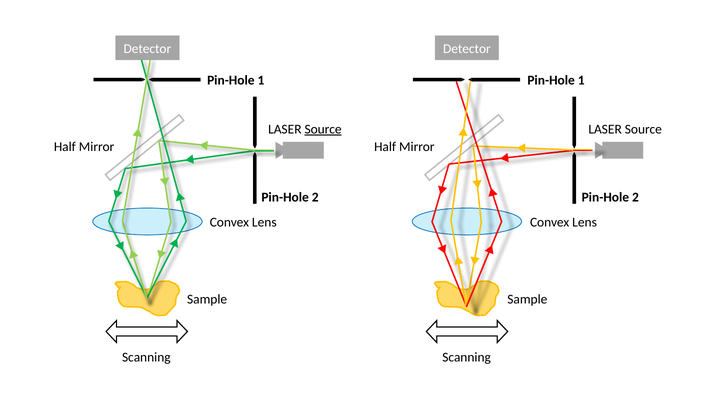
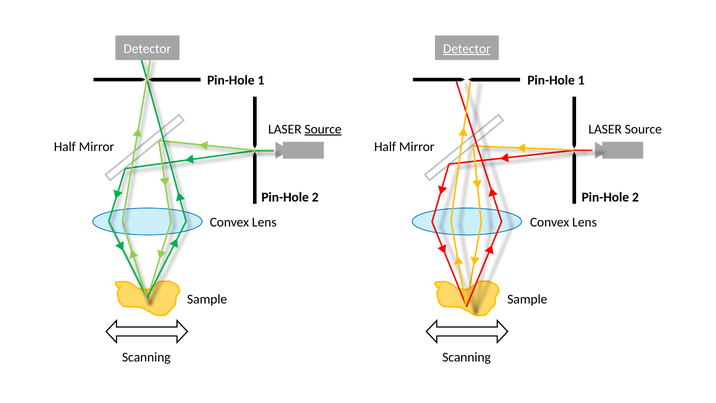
Detector at (467, 49) underline: none -> present
